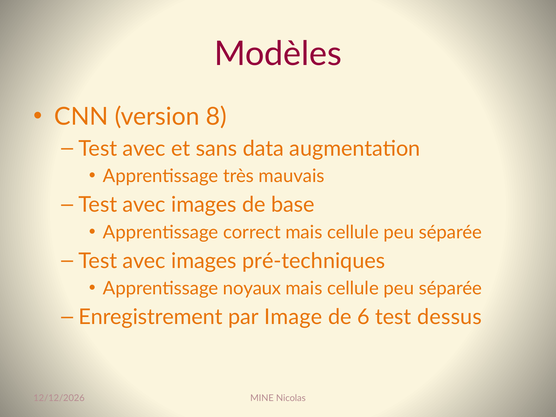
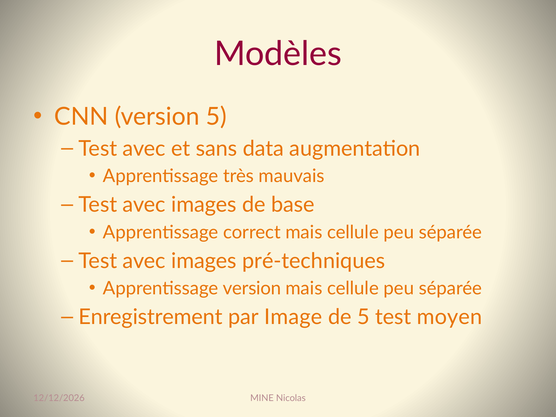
version 8: 8 -> 5
Apprentissage noyaux: noyaux -> version
de 6: 6 -> 5
dessus: dessus -> moyen
